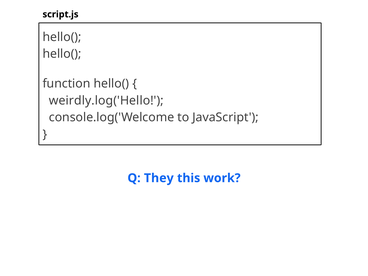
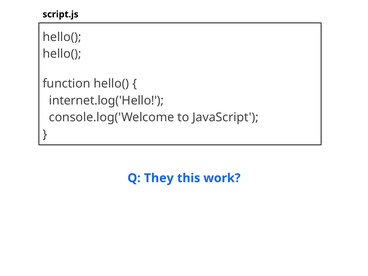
weirdly.log('Hello: weirdly.log('Hello -> internet.log('Hello
